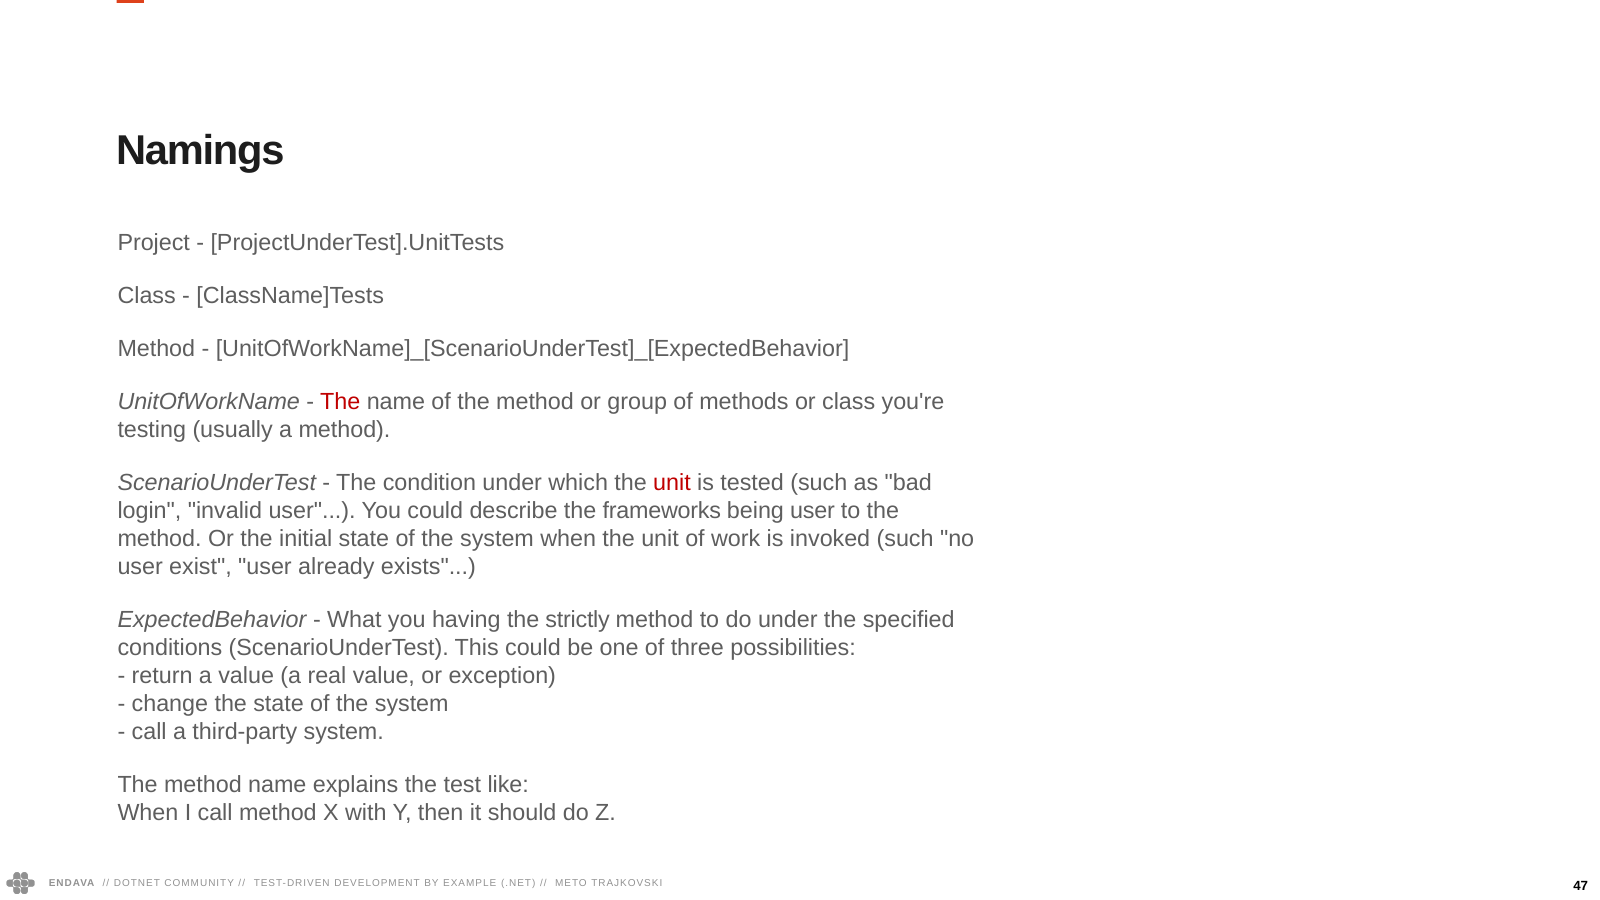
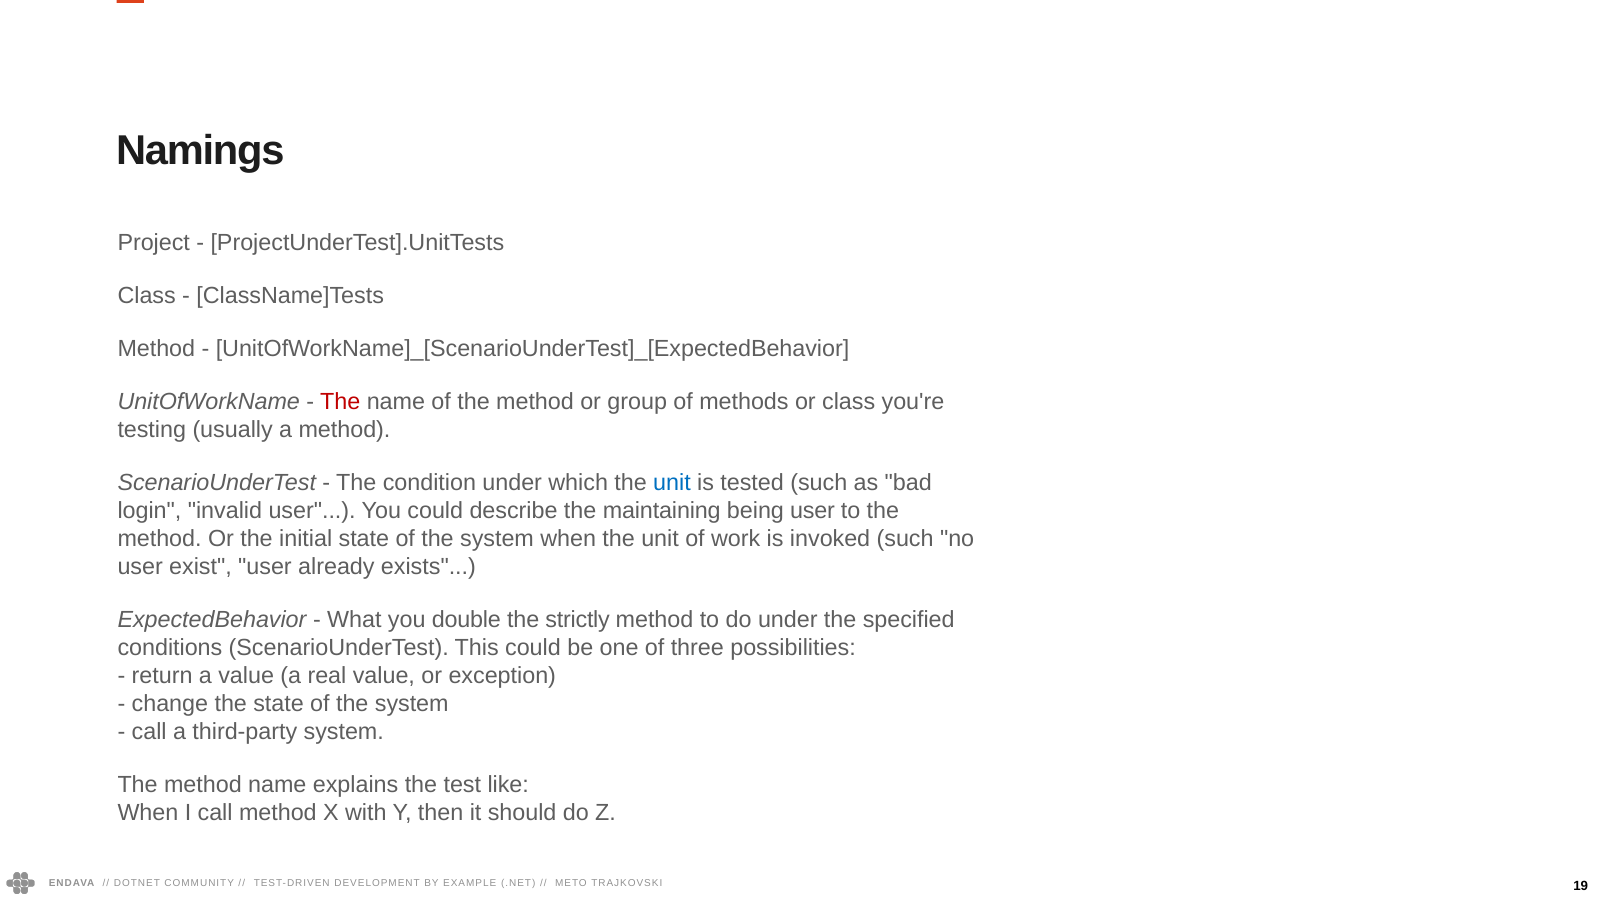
unit at (672, 483) colour: red -> blue
frameworks: frameworks -> maintaining
having: having -> double
47: 47 -> 19
